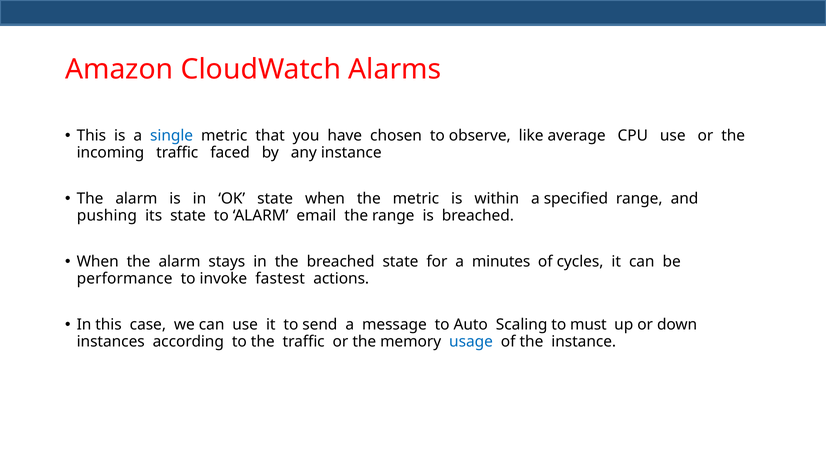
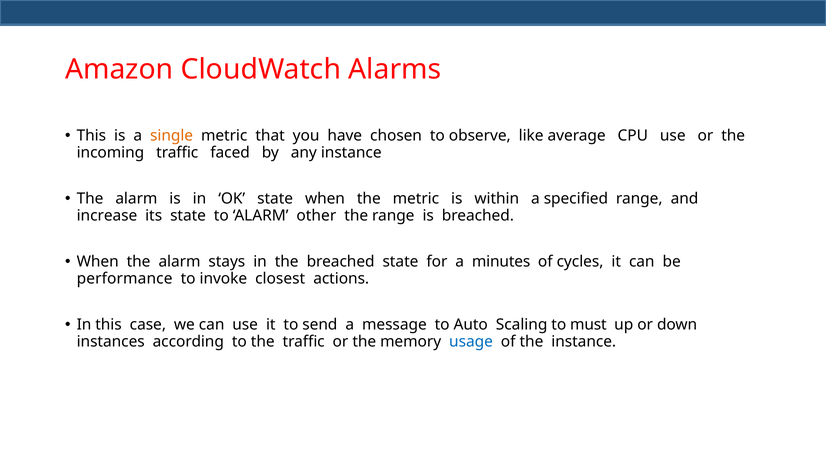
single colour: blue -> orange
pushing: pushing -> increase
email: email -> other
fastest: fastest -> closest
